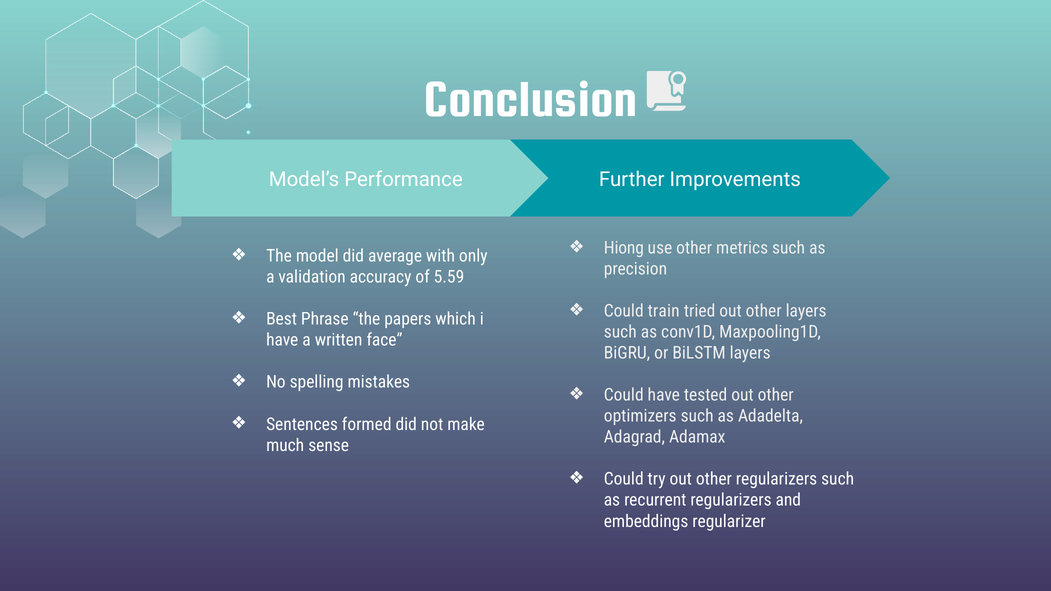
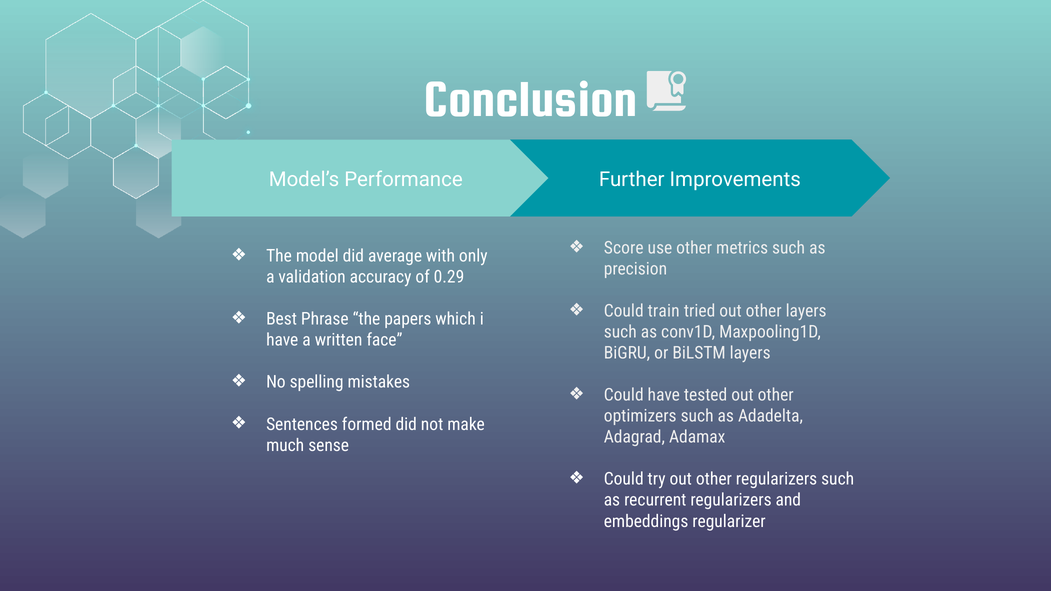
Hiong: Hiong -> Score
5.59: 5.59 -> 0.29
